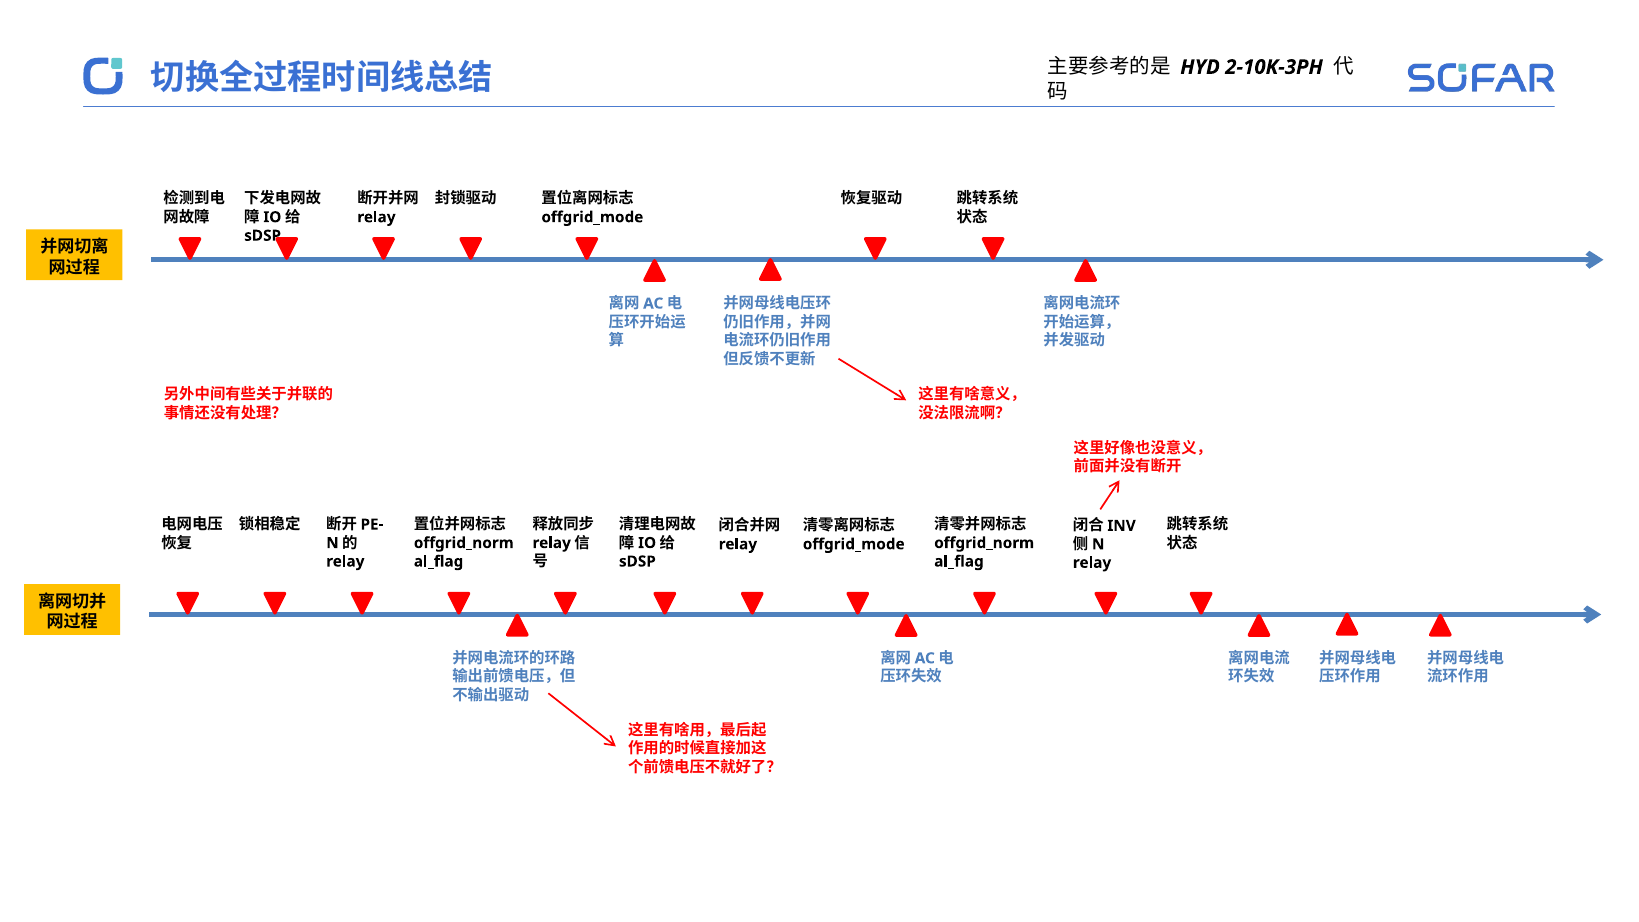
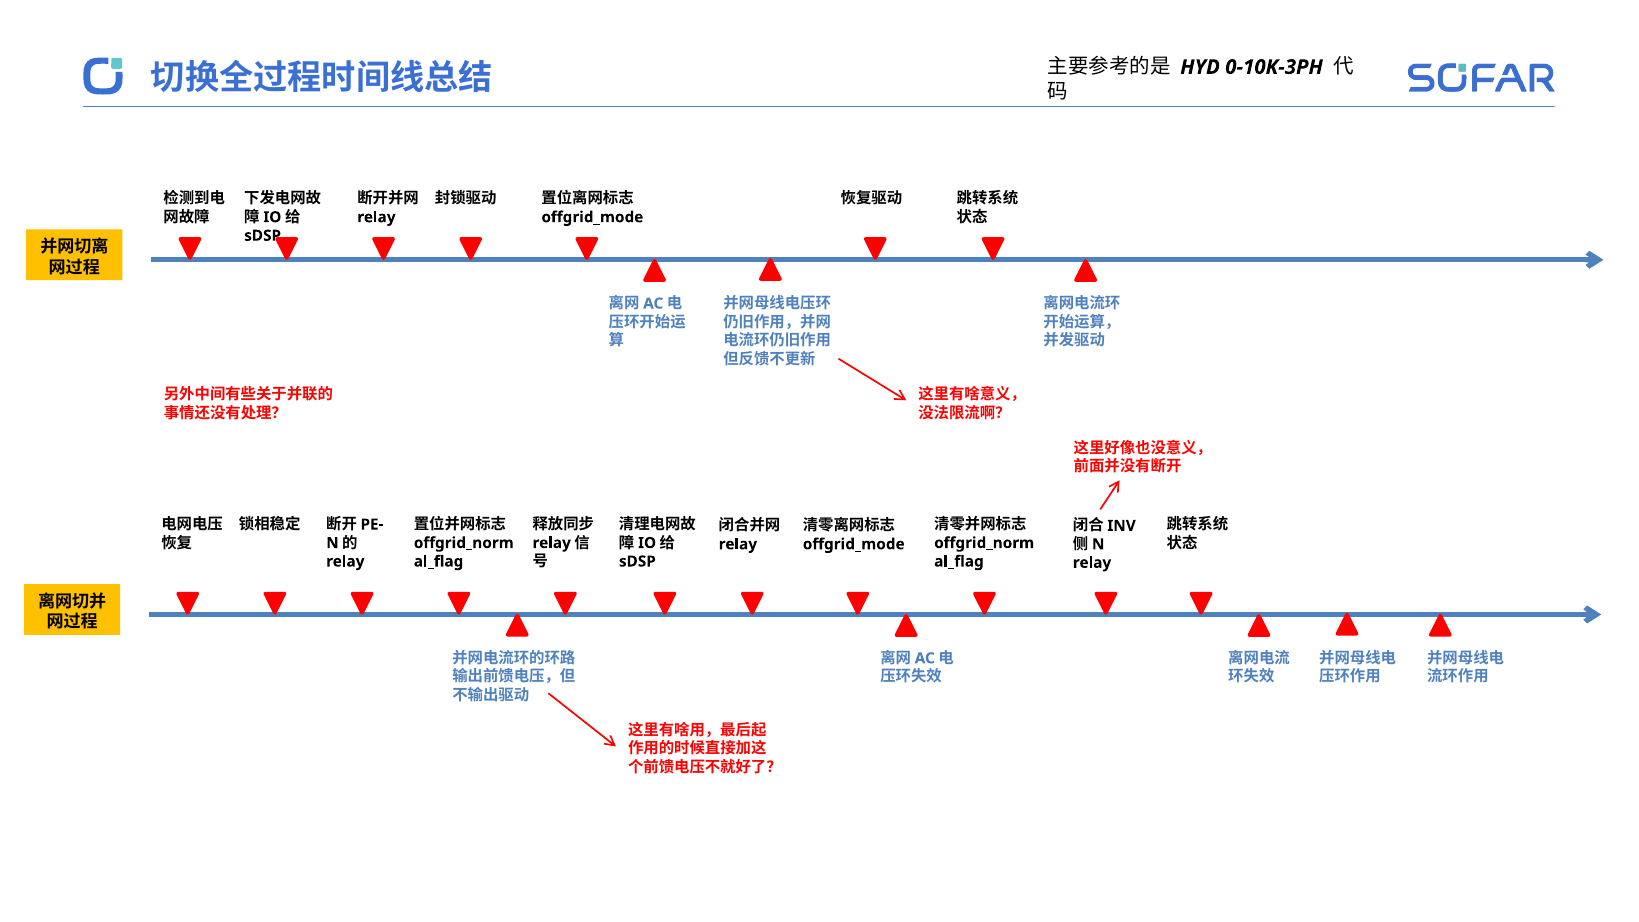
2-10K-3PH: 2-10K-3PH -> 0-10K-3PH
